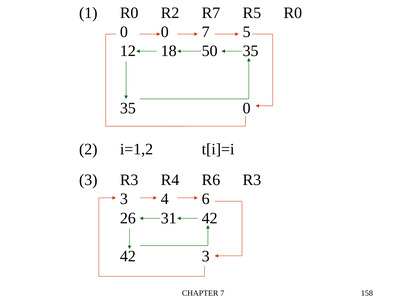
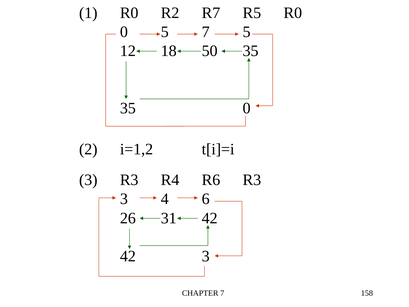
0 0: 0 -> 5
